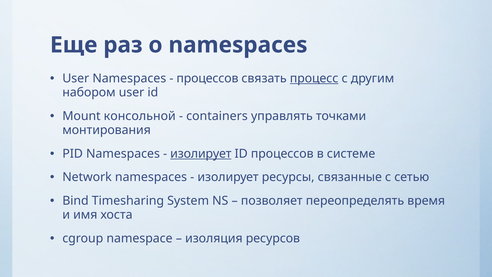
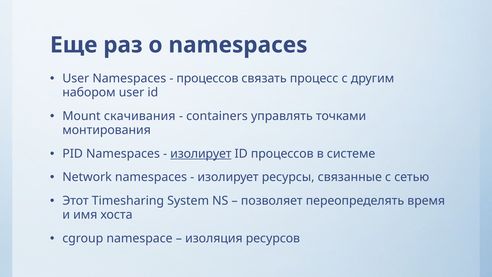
процесс underline: present -> none
консольной: консольной -> скачивания
Bind: Bind -> Этот
